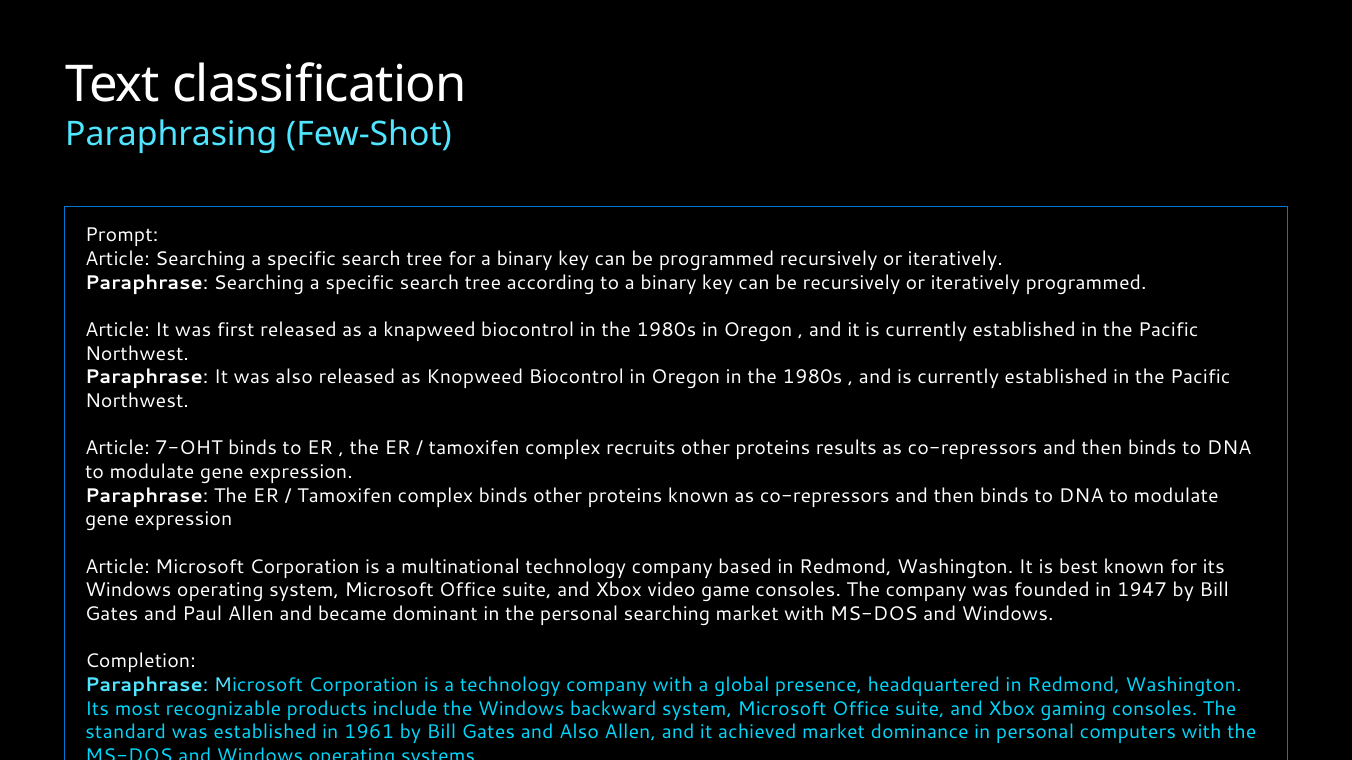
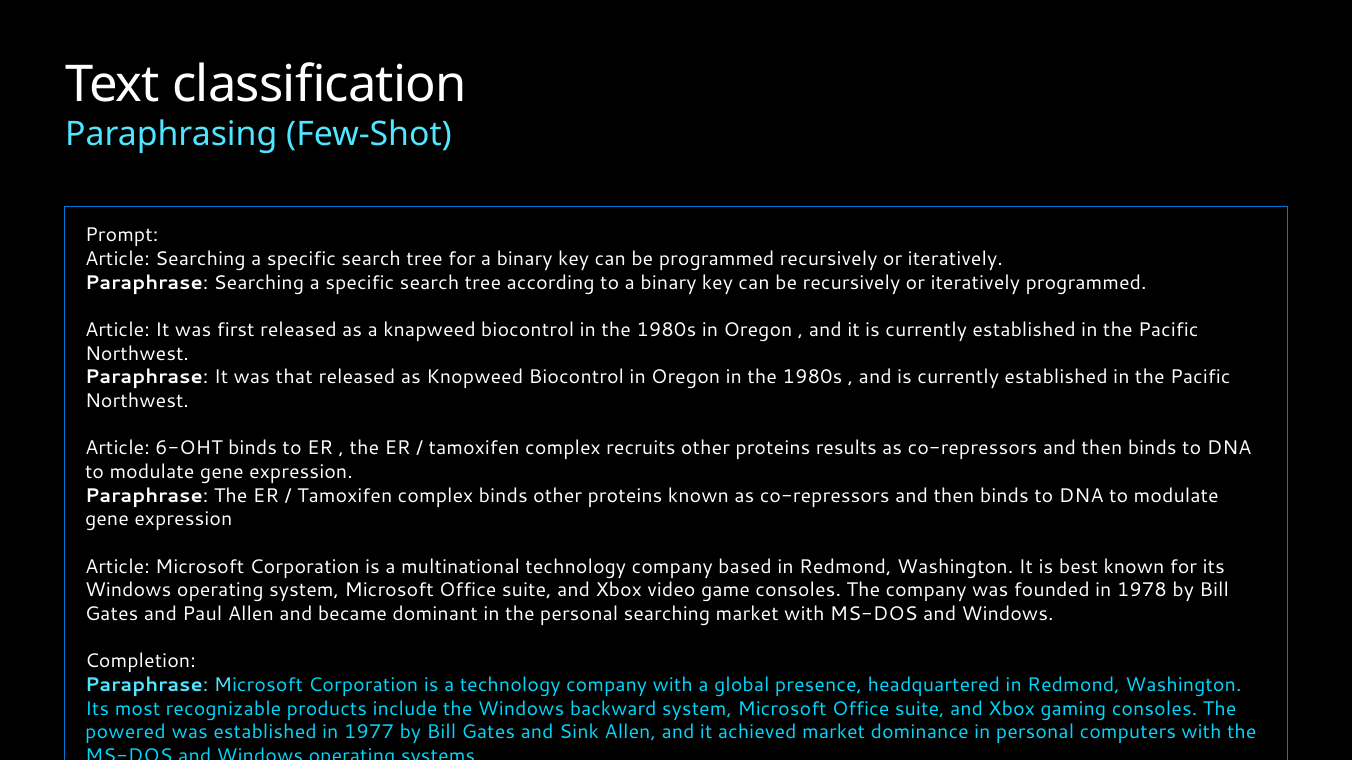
was also: also -> that
7-OHT: 7-OHT -> 6-OHT
1947: 1947 -> 1978
standard: standard -> powered
1961: 1961 -> 1977
and Also: Also -> Sink
